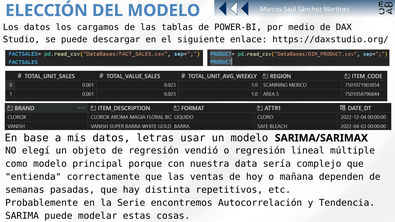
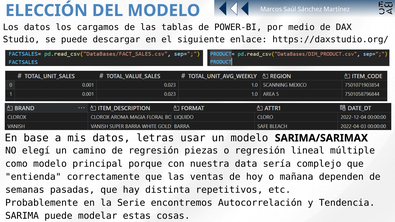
objeto: objeto -> camino
vendió: vendió -> piezas
